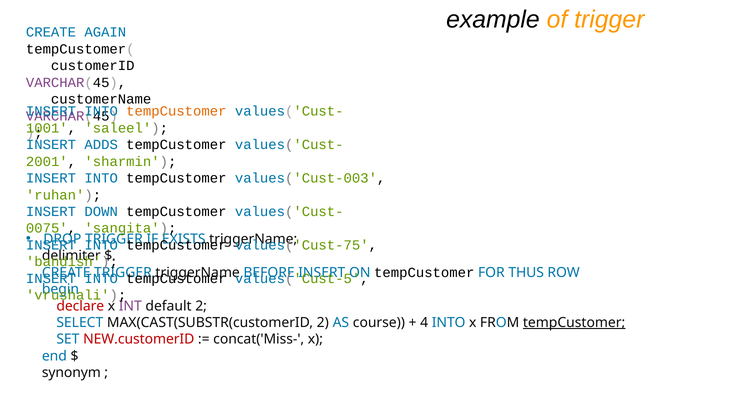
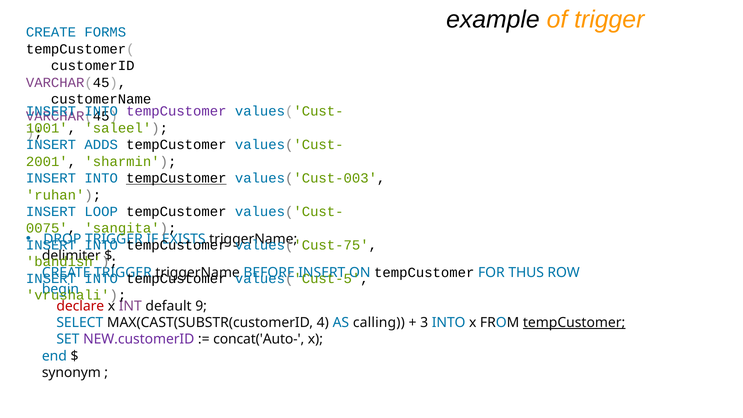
AGAIN: AGAIN -> FORMS
tempCustomer at (176, 111) colour: orange -> purple
tempCustomer at (176, 178) underline: none -> present
DOWN: DOWN -> LOOP
default 2: 2 -> 9
MAX(CAST(SUBSTR(customerID 2: 2 -> 4
course: course -> calling
4: 4 -> 3
NEW.customerID colour: red -> purple
concat('Miss-: concat('Miss- -> concat('Auto-
